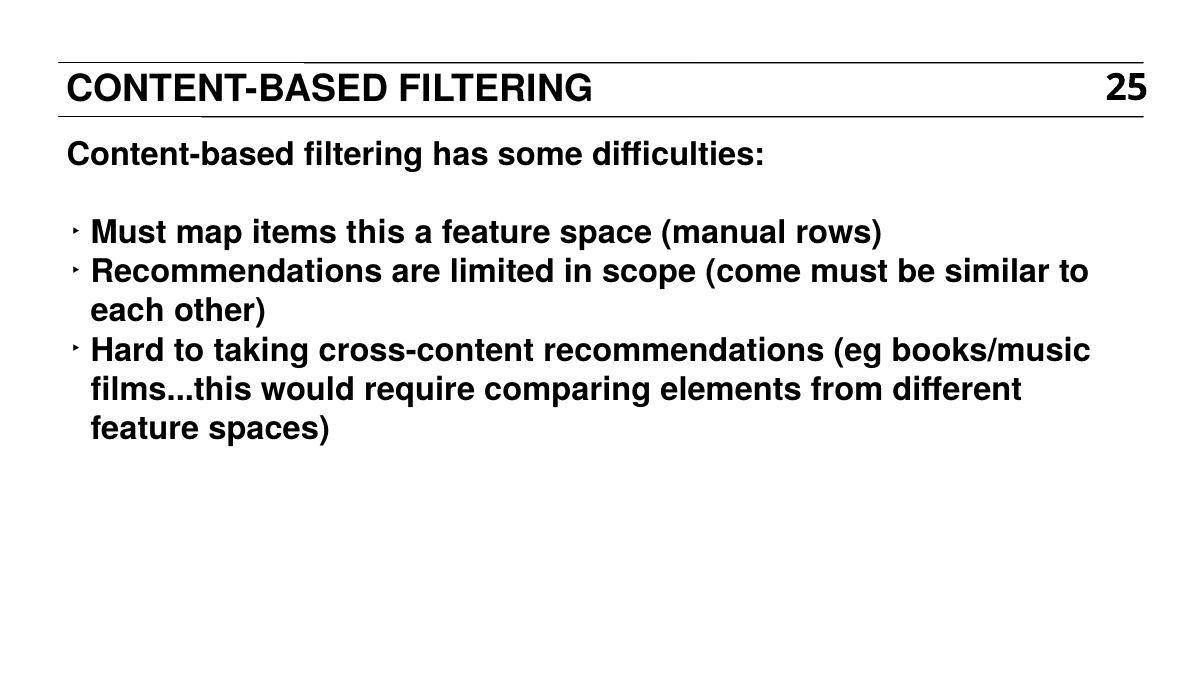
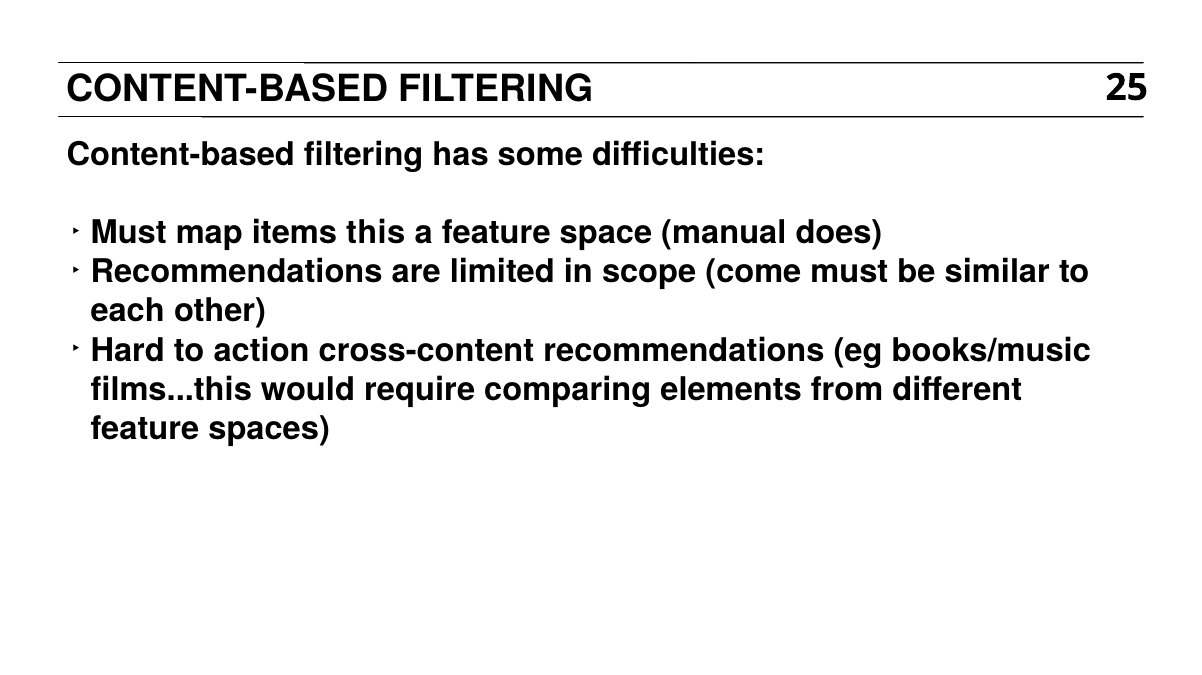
rows: rows -> does
taking: taking -> action
